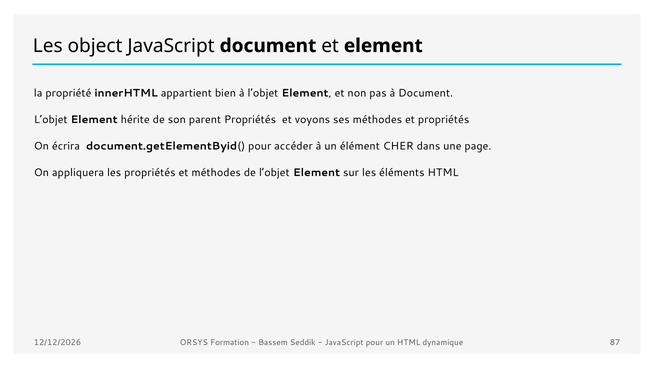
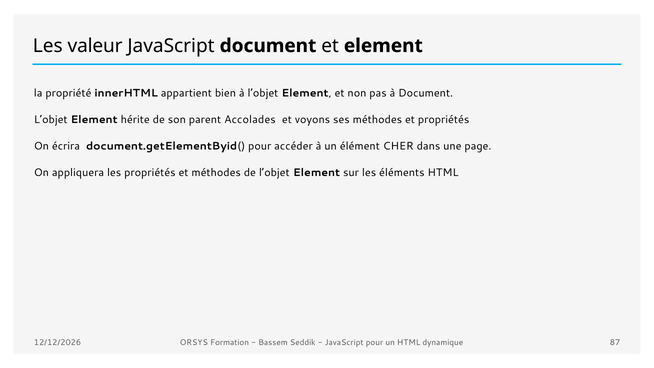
object: object -> valeur
parent Propriétés: Propriétés -> Accolades
